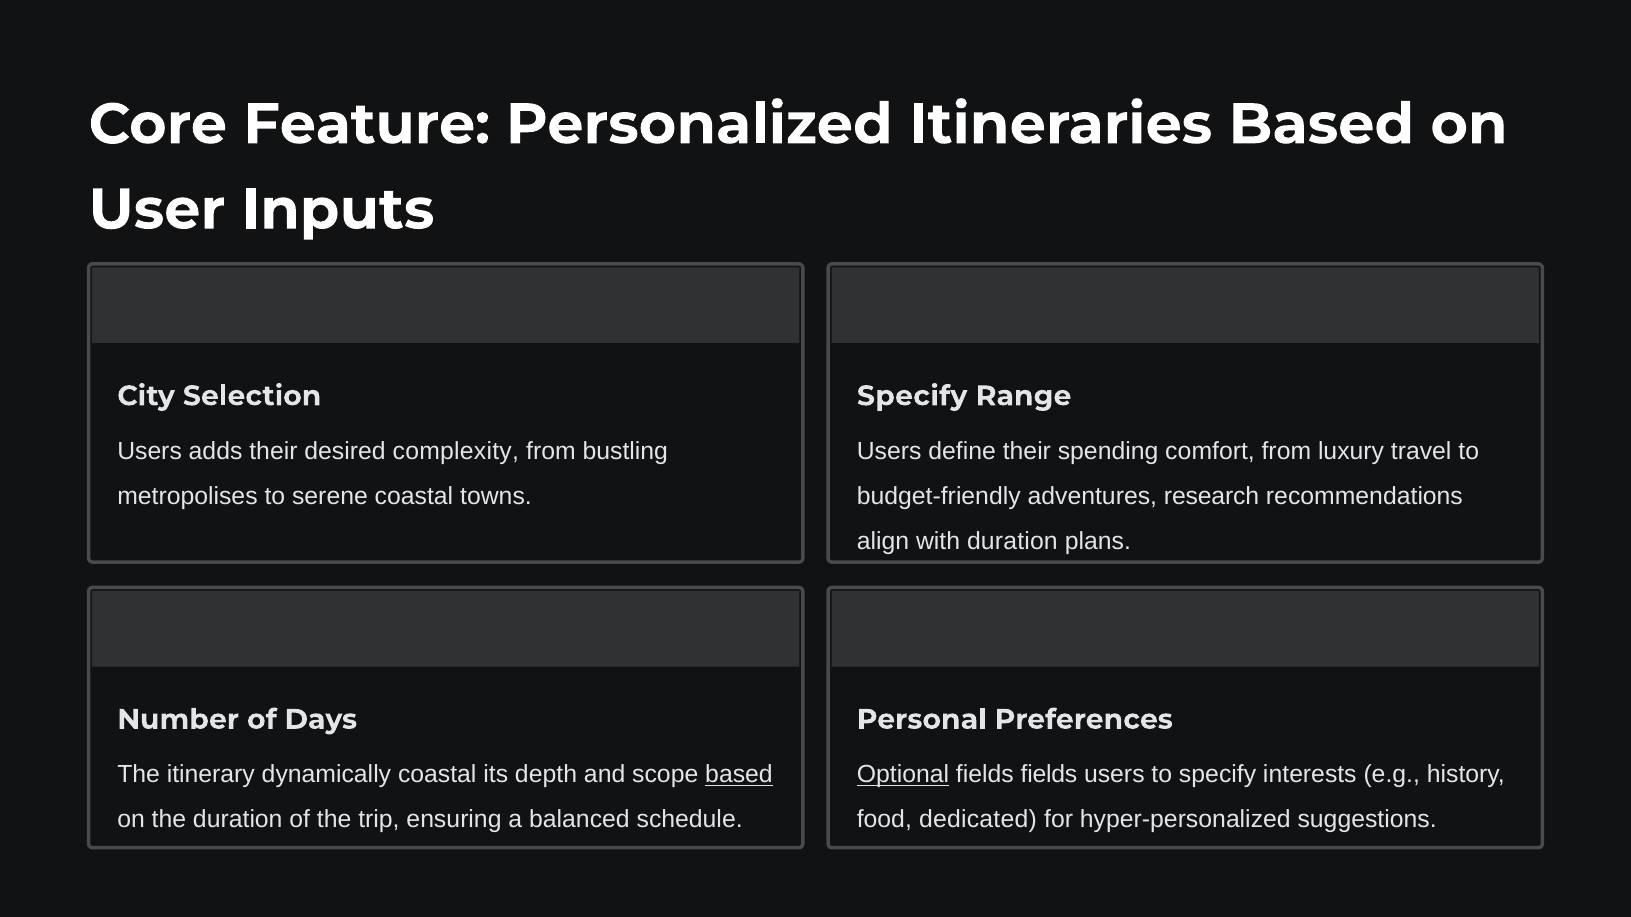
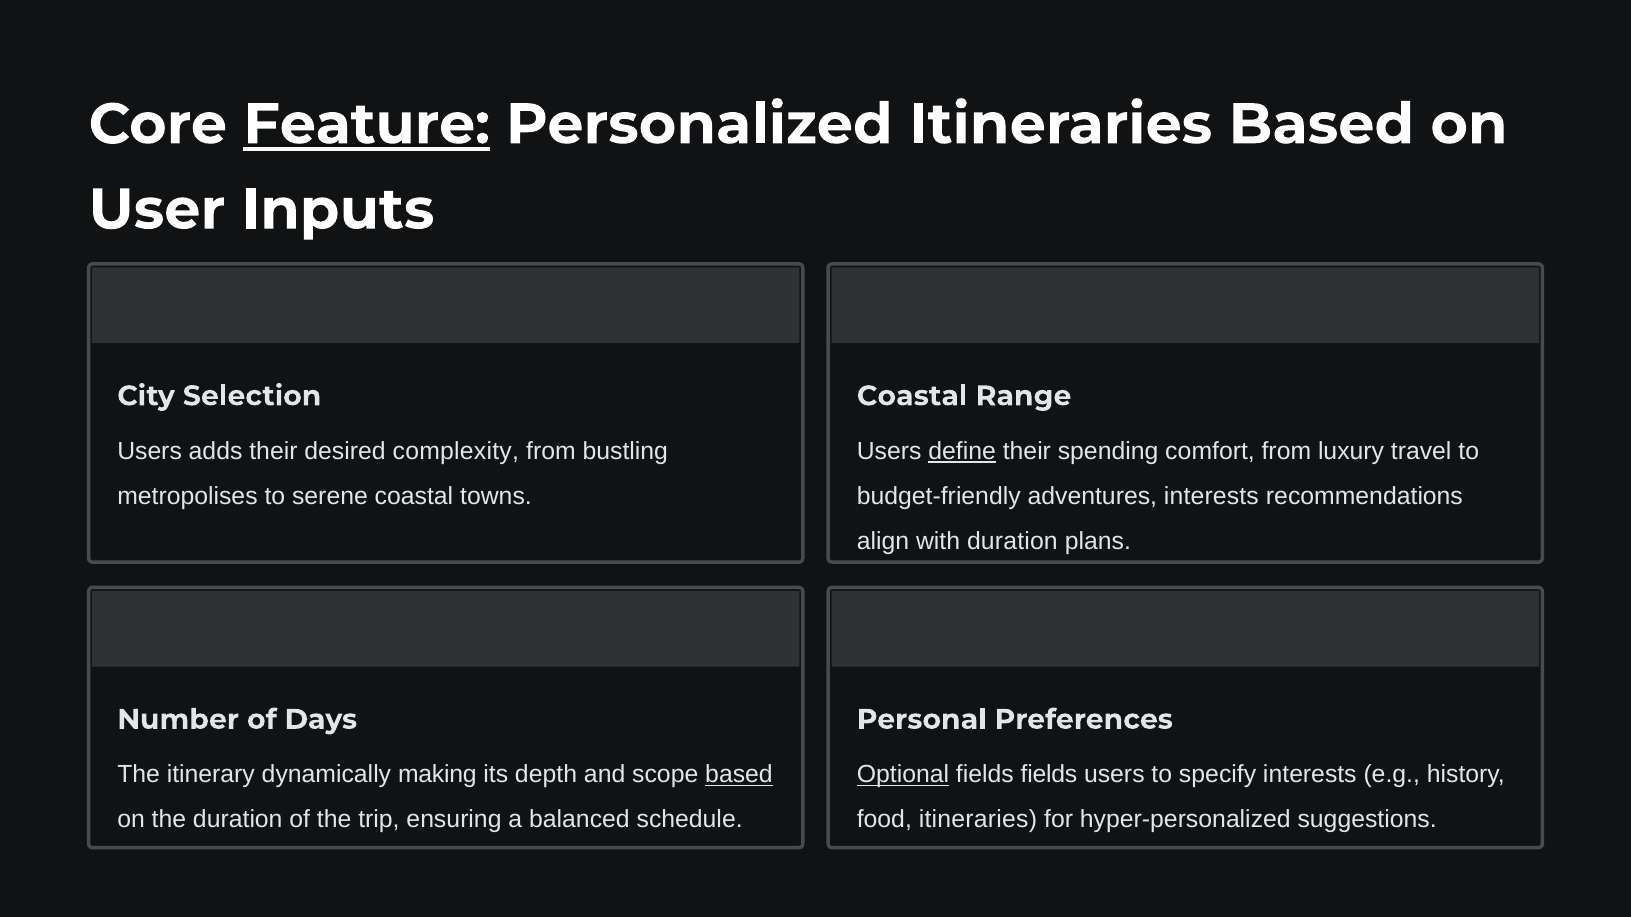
Feature underline: none -> present
Specify at (912, 396): Specify -> Coastal
define underline: none -> present
adventures research: research -> interests
dynamically coastal: coastal -> making
food dedicated: dedicated -> itineraries
